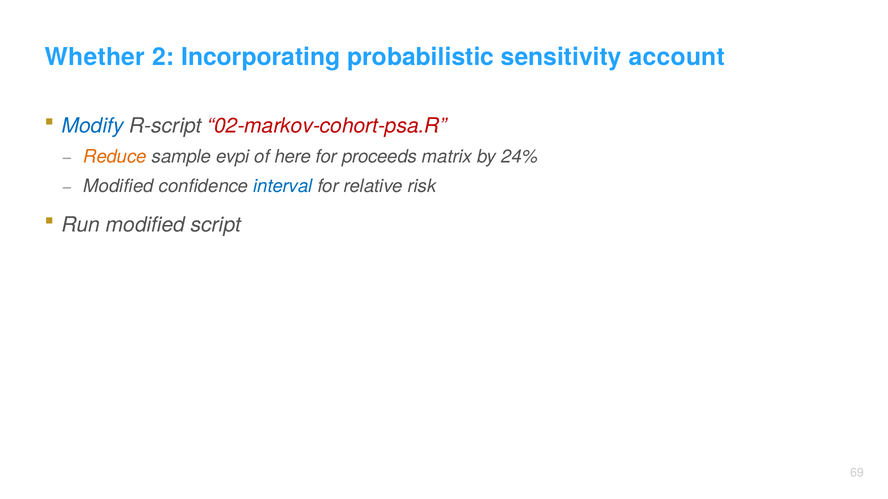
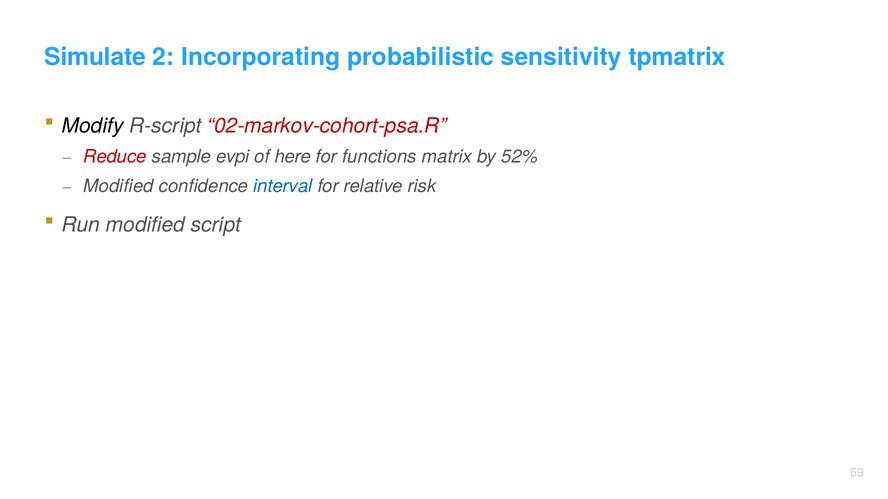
Whether: Whether -> Simulate
account: account -> tpmatrix
Modify colour: blue -> black
Reduce colour: orange -> red
proceeds: proceeds -> functions
24%: 24% -> 52%
